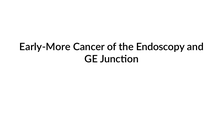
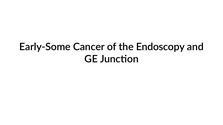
Early-More: Early-More -> Early-Some
